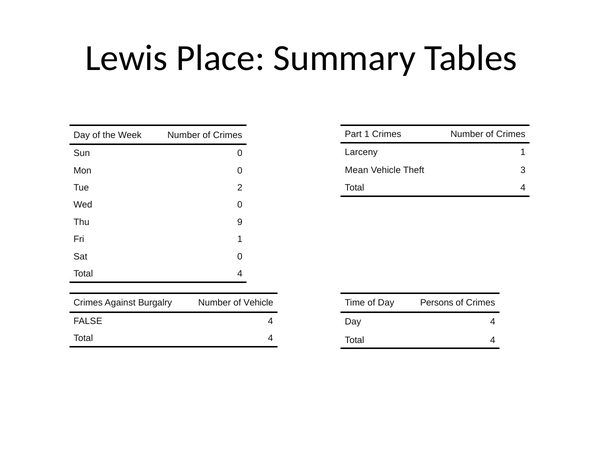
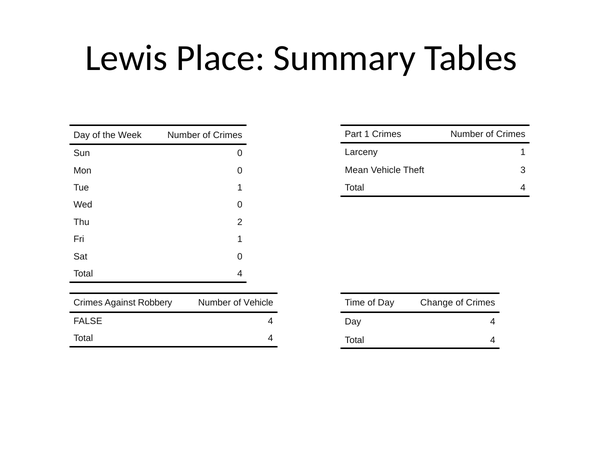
Tue 2: 2 -> 1
9: 9 -> 2
Burgalry: Burgalry -> Robbery
Persons: Persons -> Change
